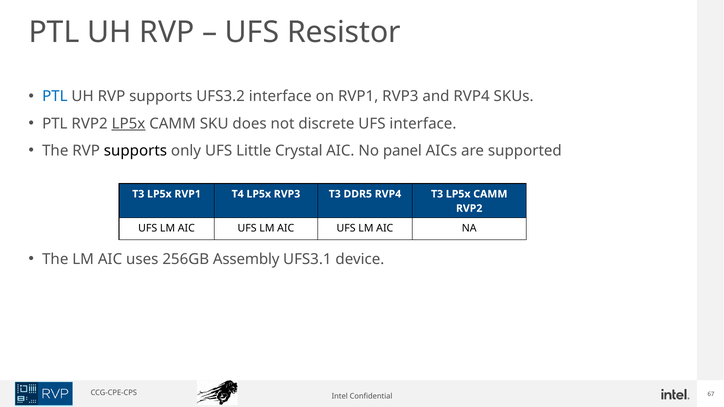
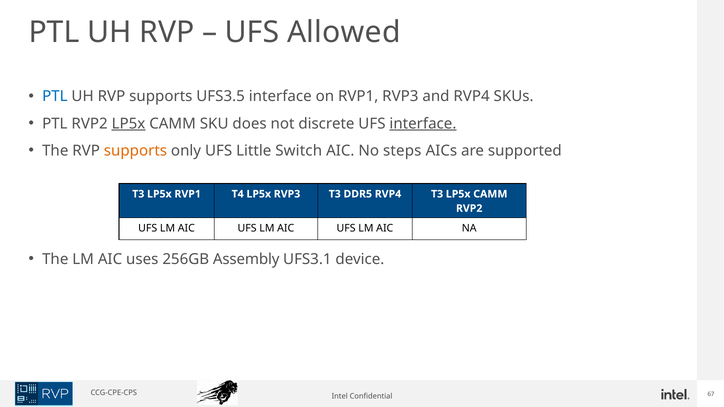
Resistor: Resistor -> Allowed
UFS3.2: UFS3.2 -> UFS3.5
interface at (423, 124) underline: none -> present
supports at (135, 151) colour: black -> orange
Crystal: Crystal -> Switch
panel: panel -> steps
